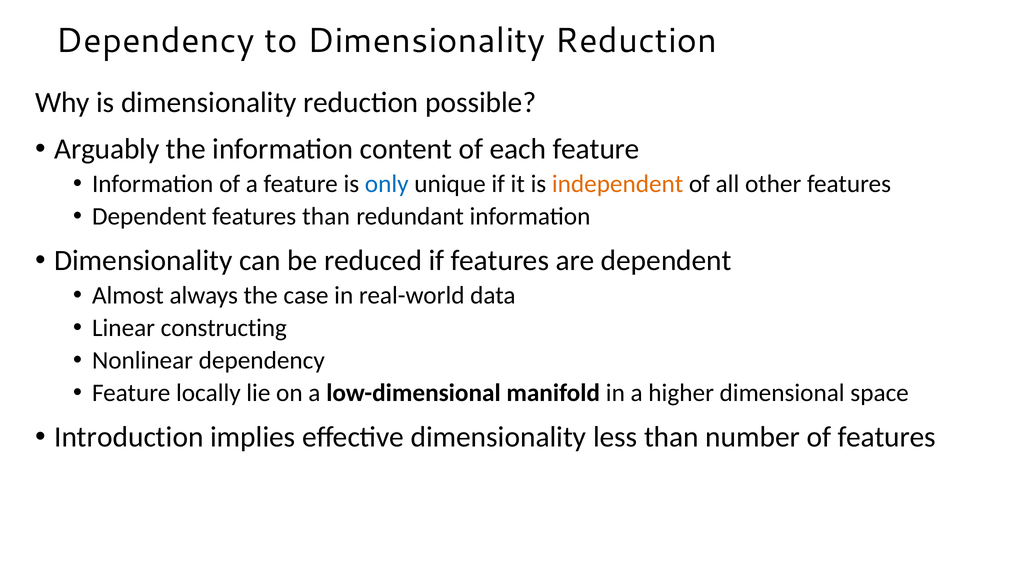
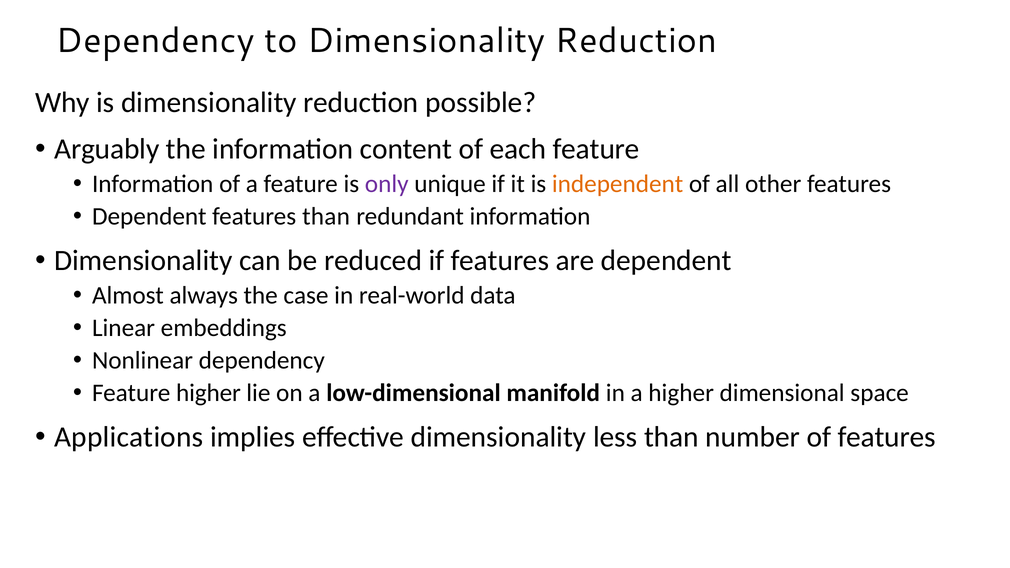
only colour: blue -> purple
constructing: constructing -> embeddings
Feature locally: locally -> higher
Introduction: Introduction -> Applications
